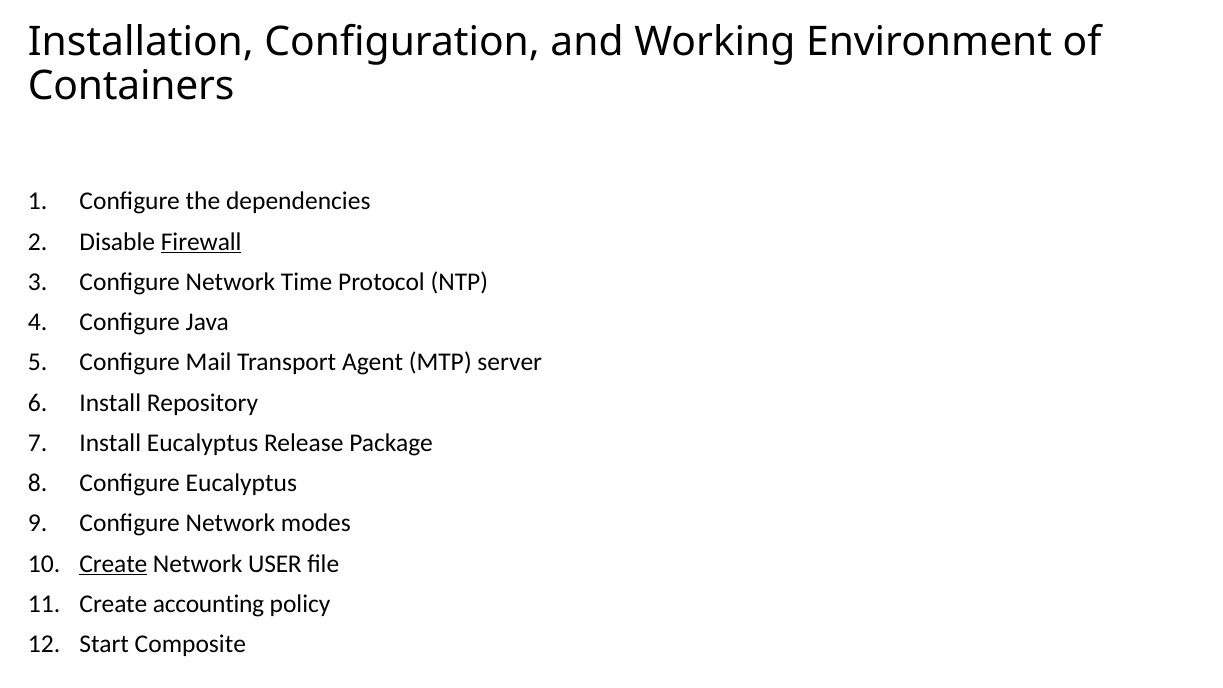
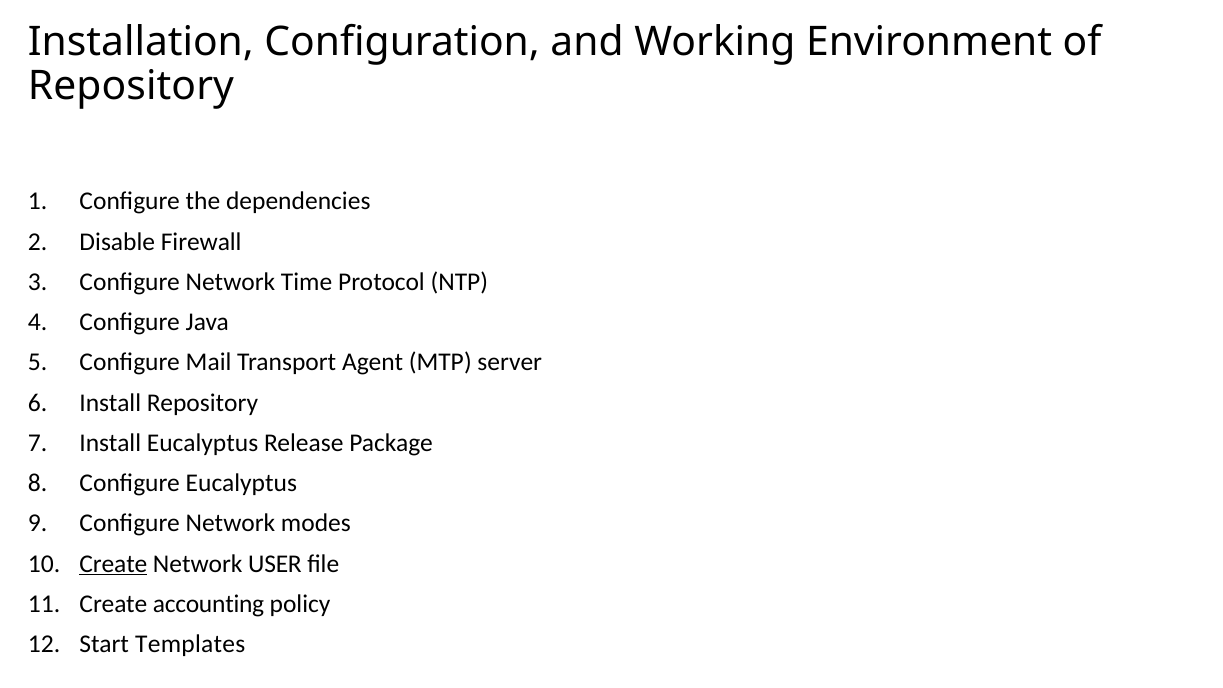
Containers at (131, 86): Containers -> Repository
Firewall underline: present -> none
Composite: Composite -> Templates
